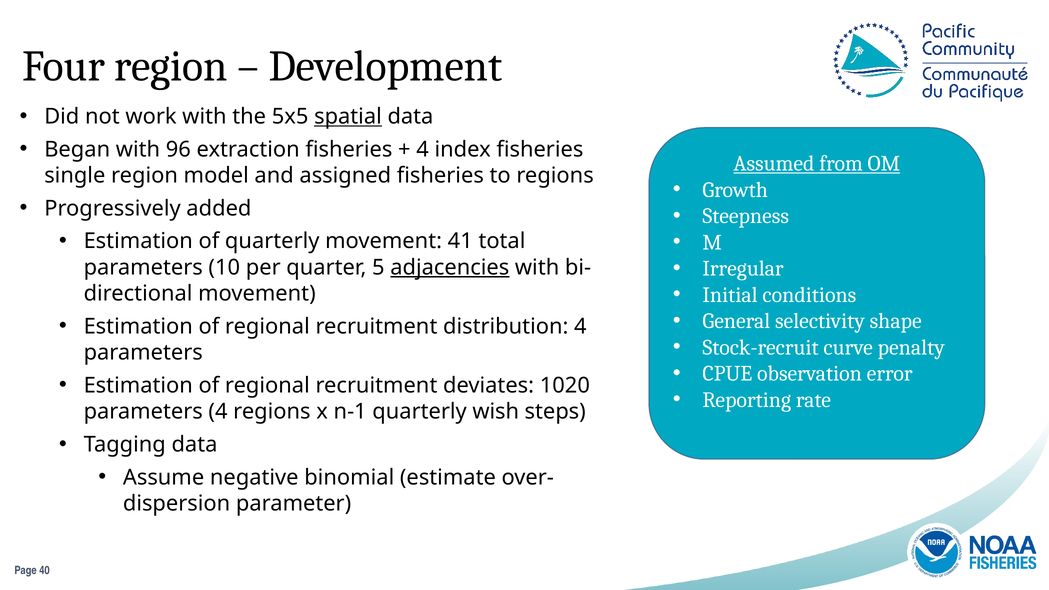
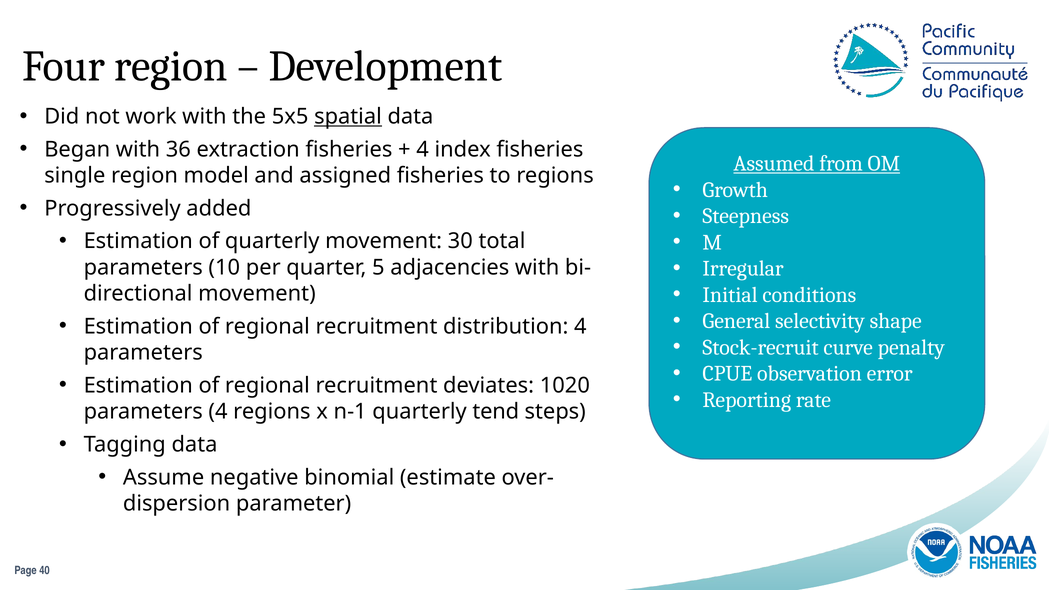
96: 96 -> 36
41: 41 -> 30
adjacencies underline: present -> none
wish: wish -> tend
